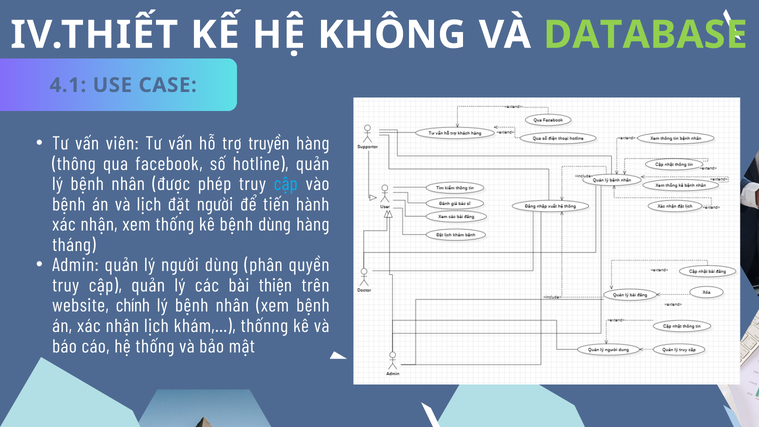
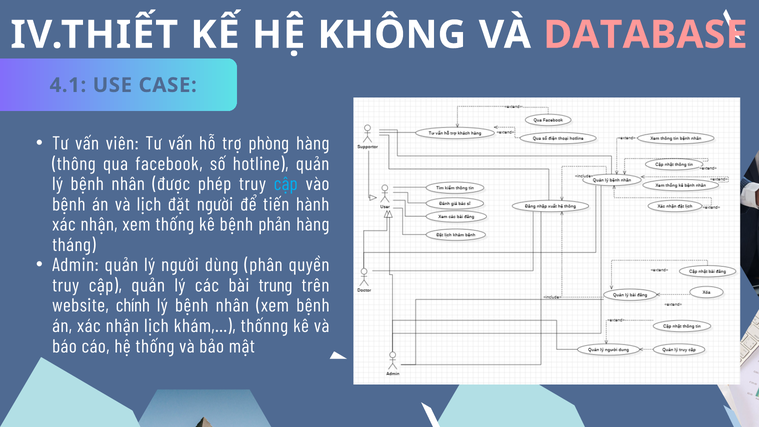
DATABASE colour: light green -> pink
truyền: truyền -> phòng
bệnh dùng: dùng -> phản
thiện: thiện -> trung
